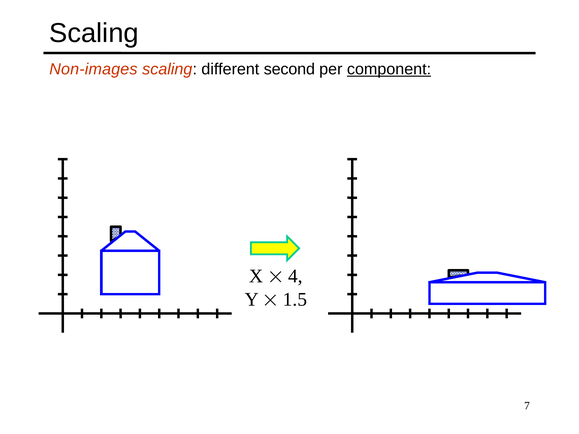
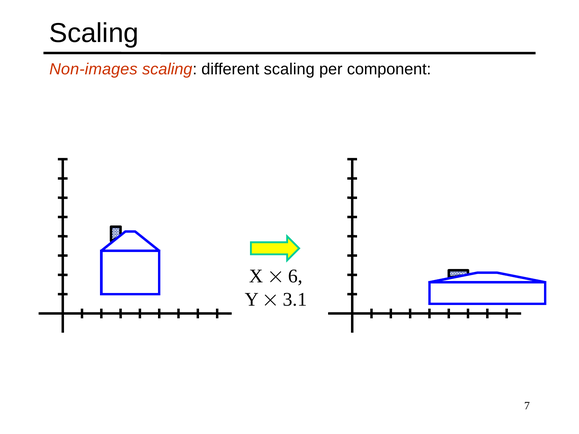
different second: second -> scaling
component underline: present -> none
4: 4 -> 6
1.5: 1.5 -> 3.1
